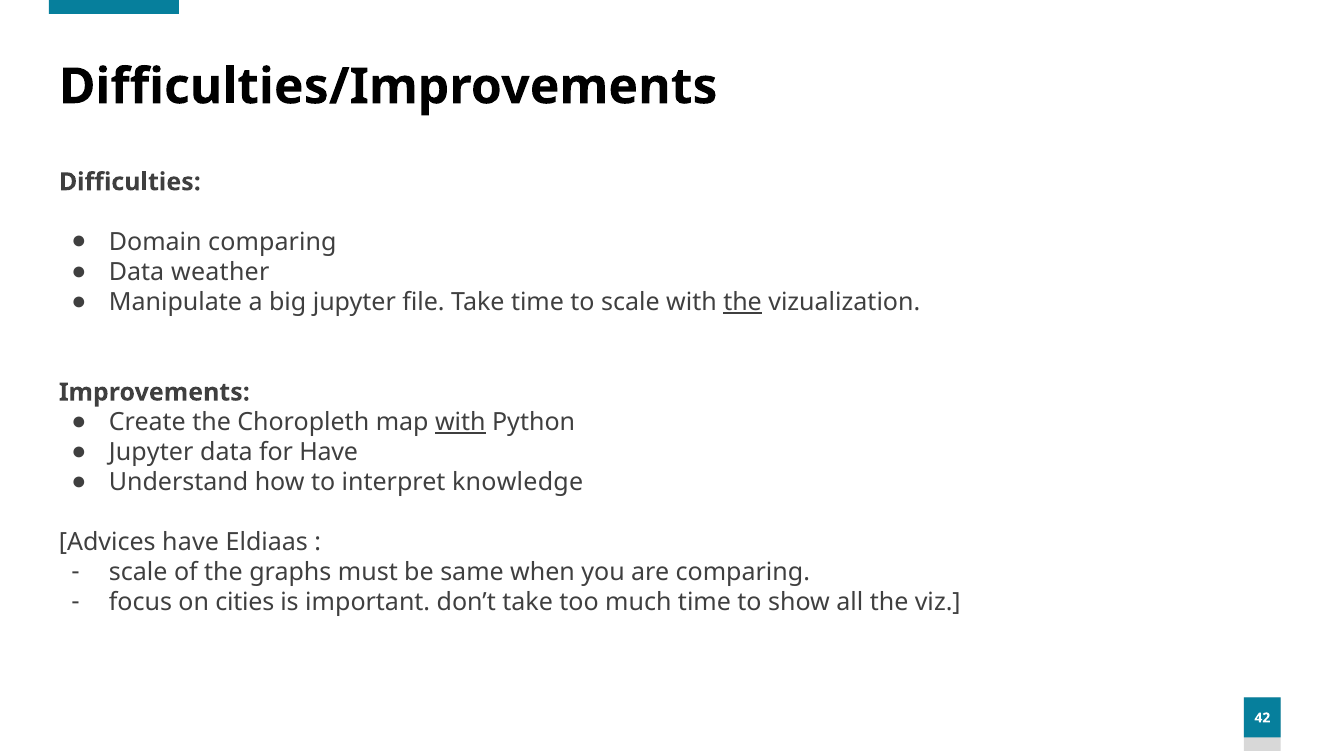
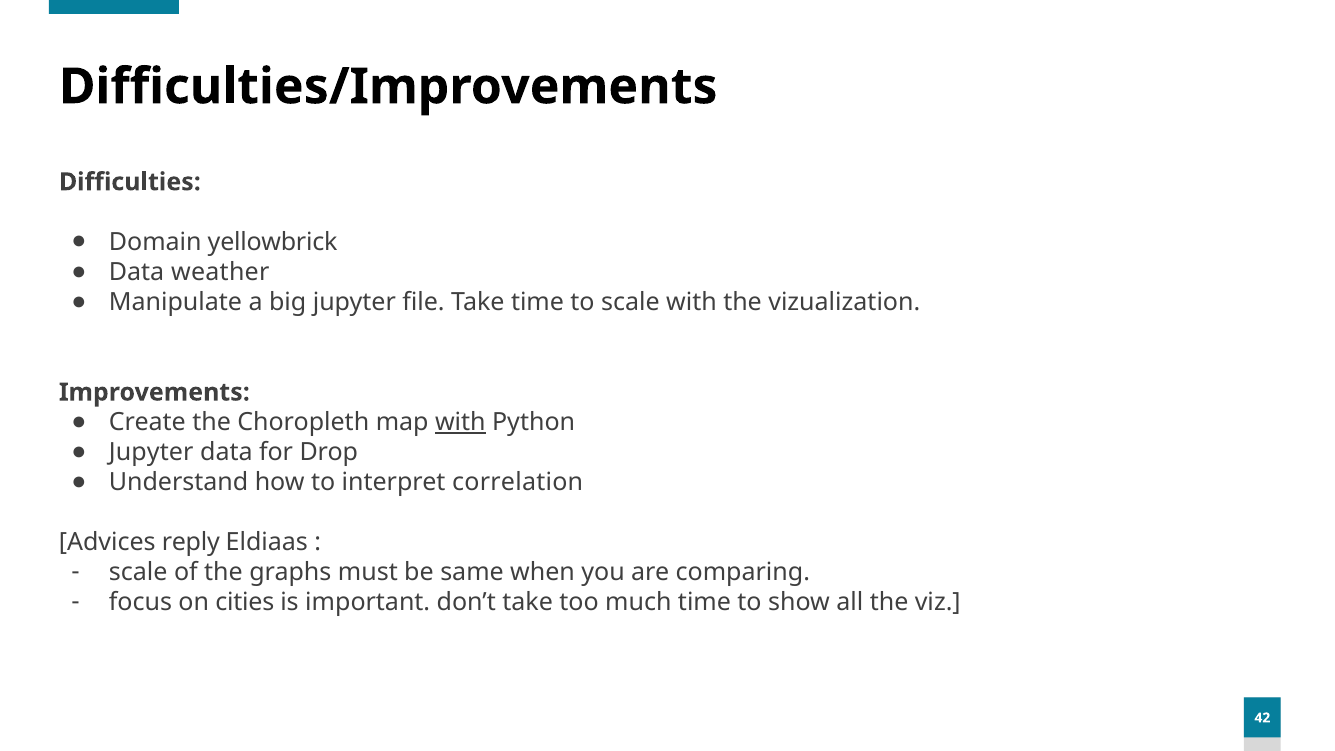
Domain comparing: comparing -> yellowbrick
the at (743, 302) underline: present -> none
for Have: Have -> Drop
knowledge: knowledge -> correlation
Advices have: have -> reply
